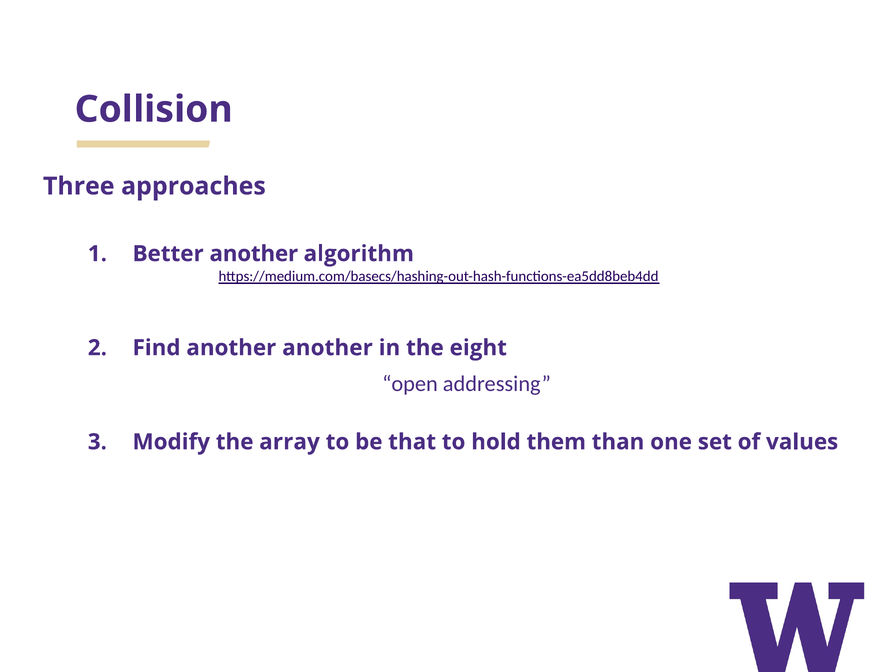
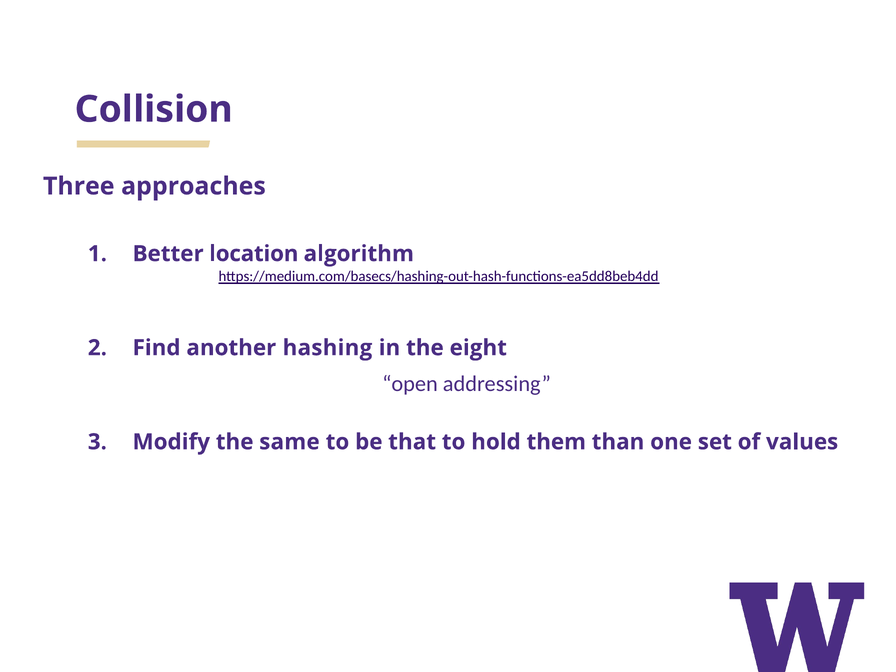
Better another: another -> location
another another: another -> hashing
array: array -> same
